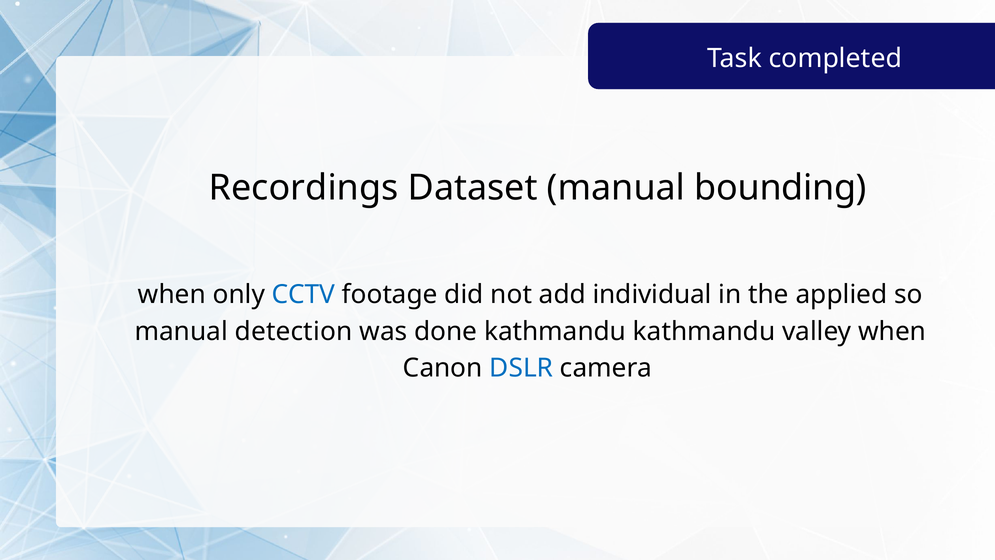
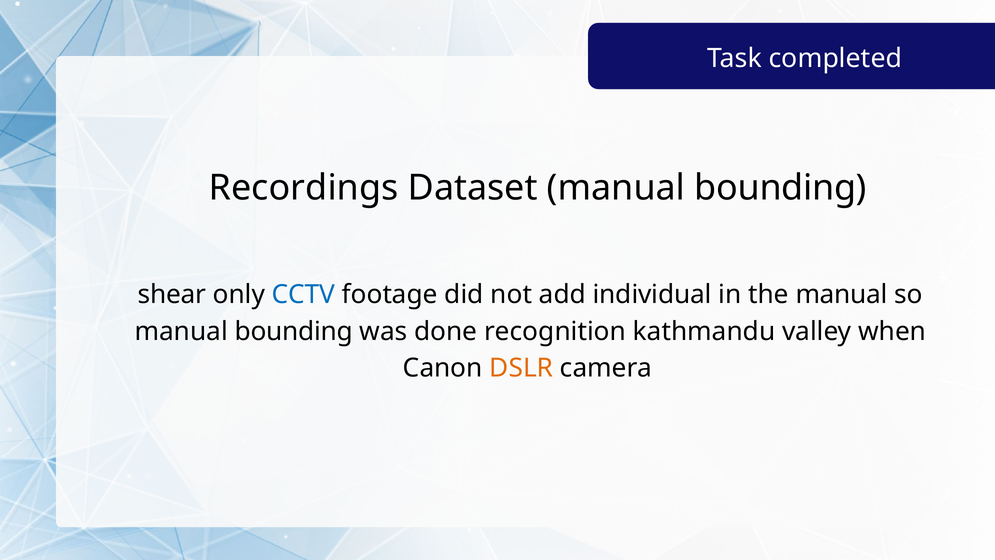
when at (172, 295): when -> shear
the applied: applied -> manual
detection at (294, 331): detection -> bounding
done kathmandu: kathmandu -> recognition
DSLR colour: blue -> orange
